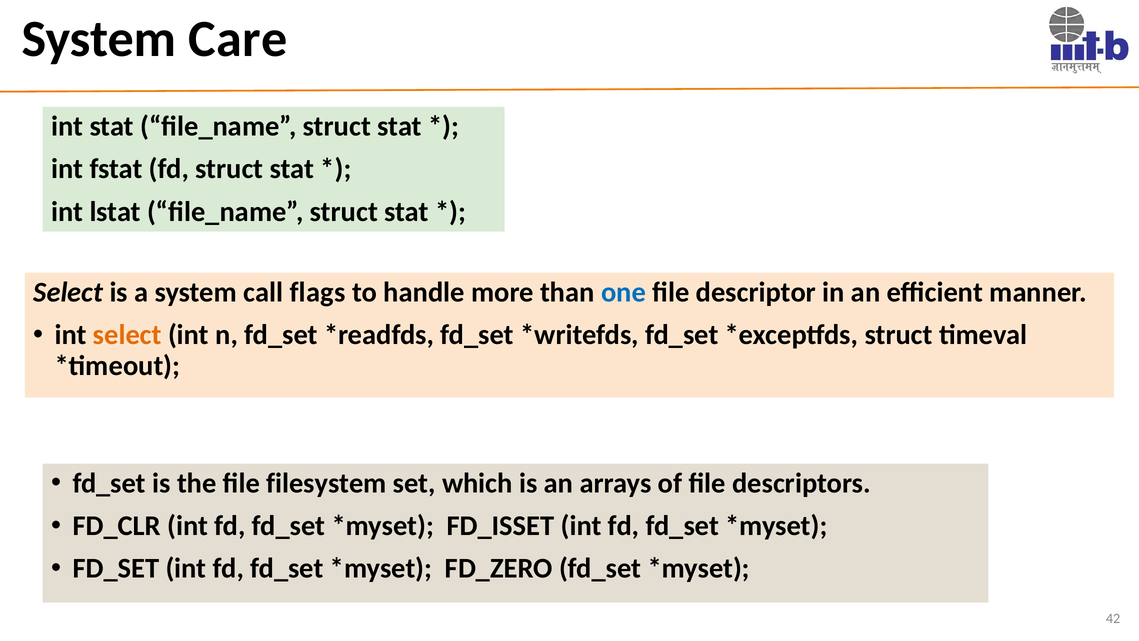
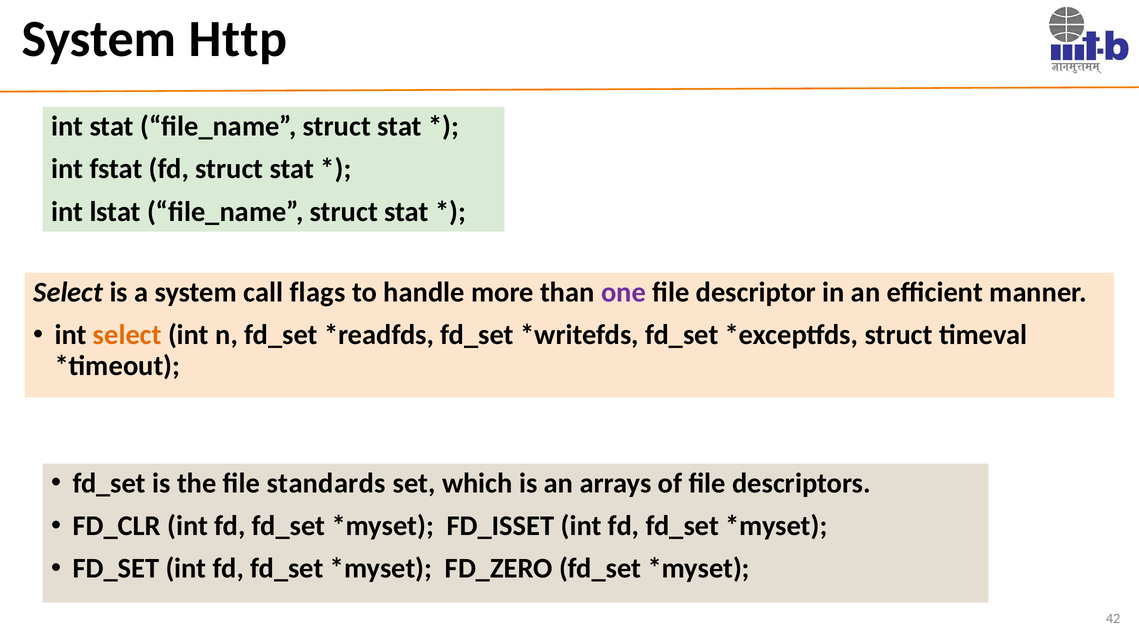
Care: Care -> Http
one colour: blue -> purple
filesystem: filesystem -> standards
